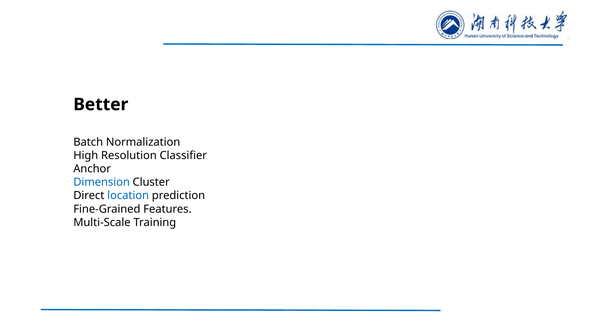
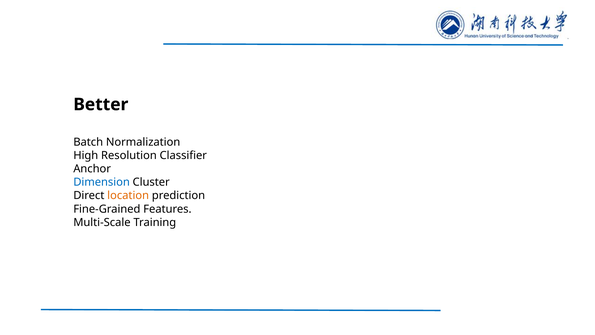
location colour: blue -> orange
